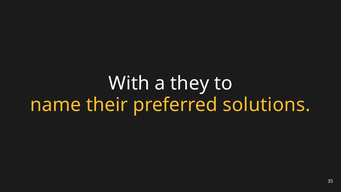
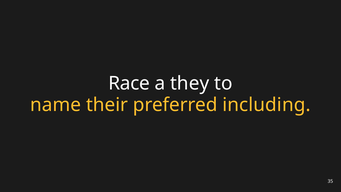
With: With -> Race
solutions: solutions -> including
